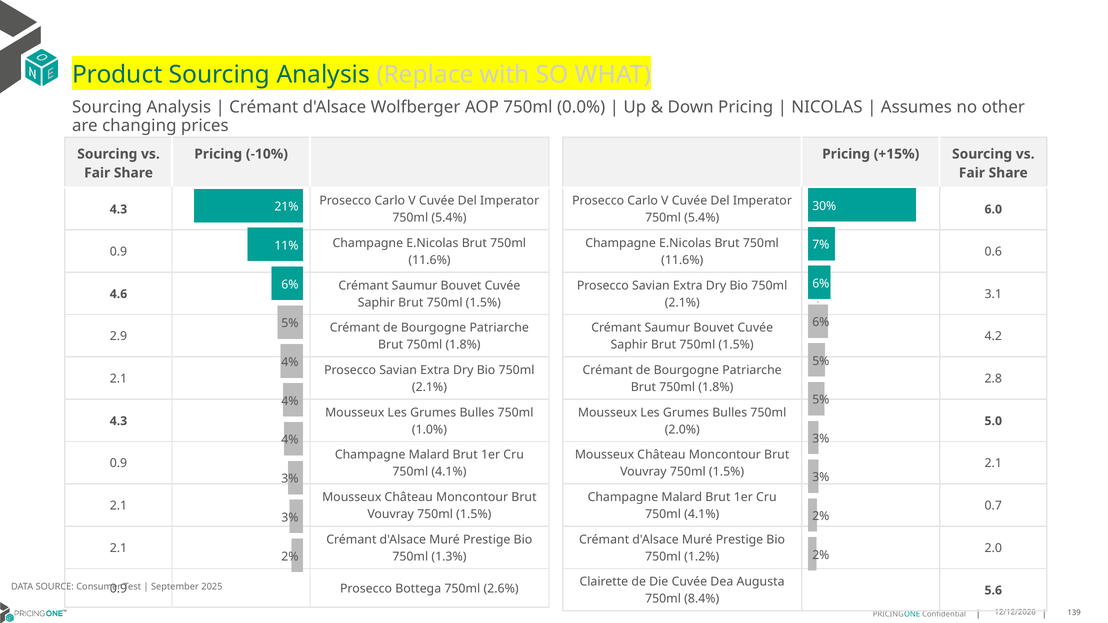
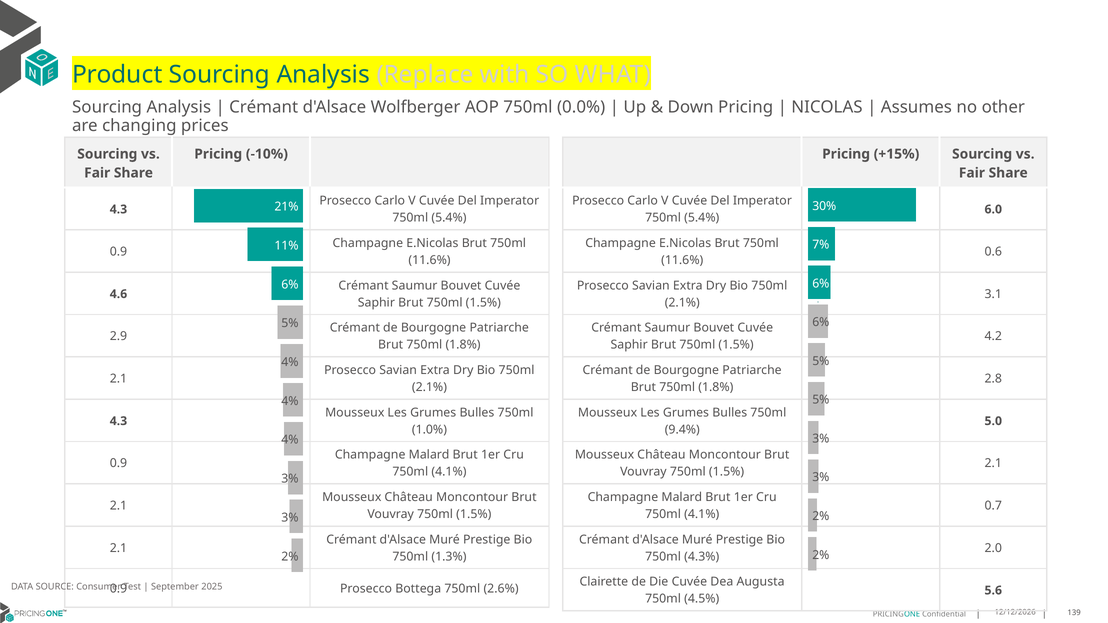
2.0%: 2.0% -> 9.4%
1.2%: 1.2% -> 4.3%
8.4%: 8.4% -> 4.5%
